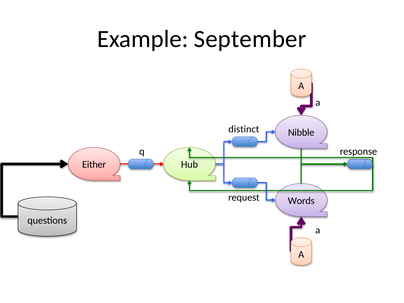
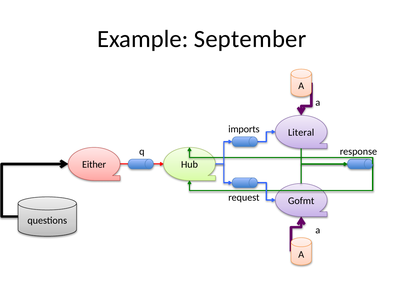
distinct: distinct -> imports
Nibble: Nibble -> Literal
Words: Words -> Gofmt
